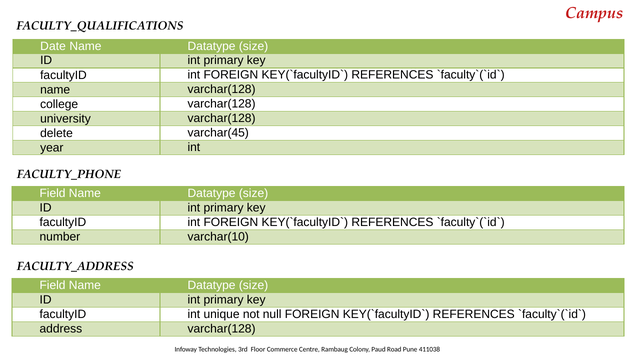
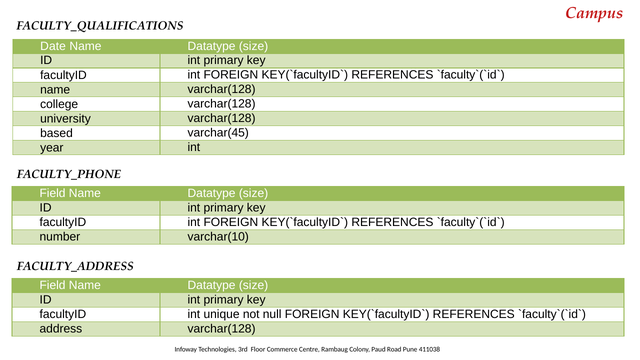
delete: delete -> based
